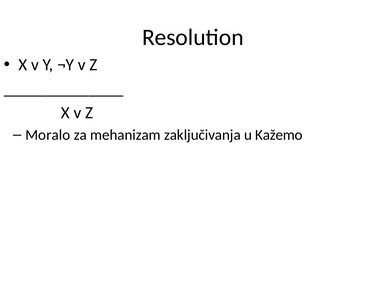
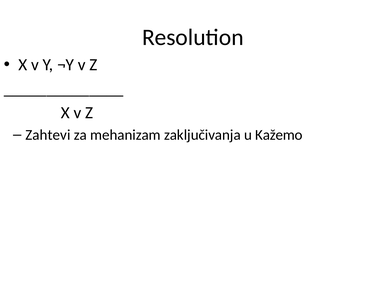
Moralo: Moralo -> Zahtevi
